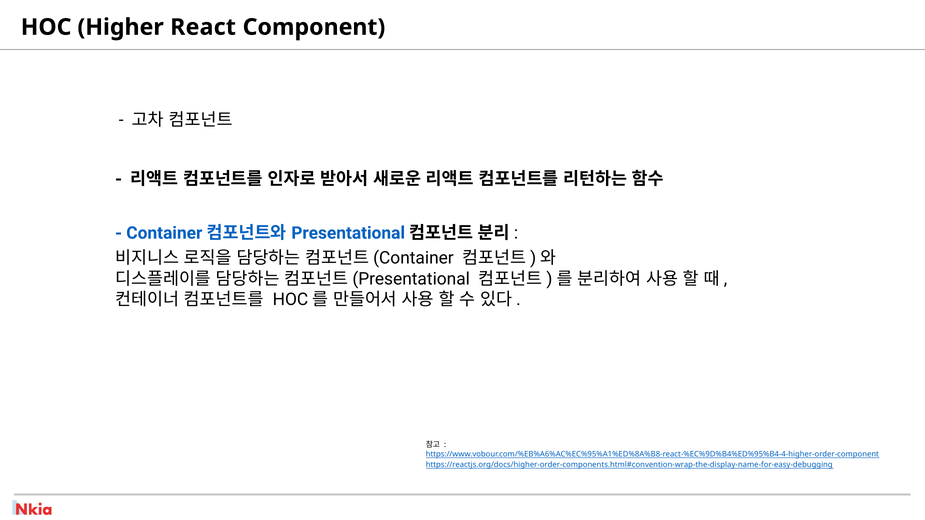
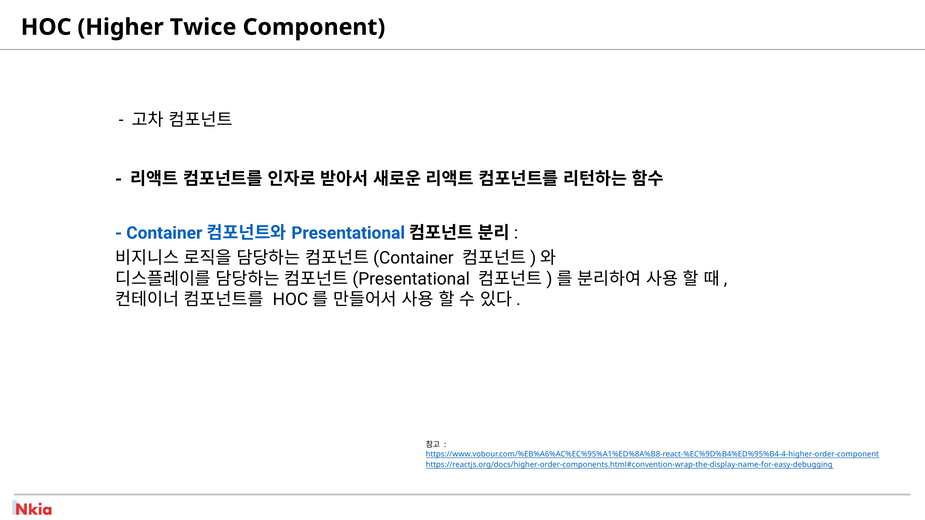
React: React -> Twice
